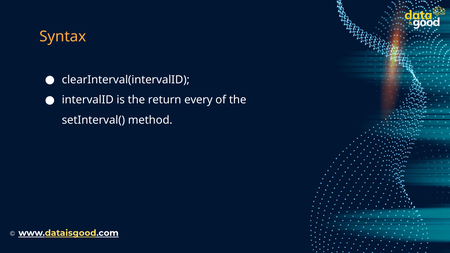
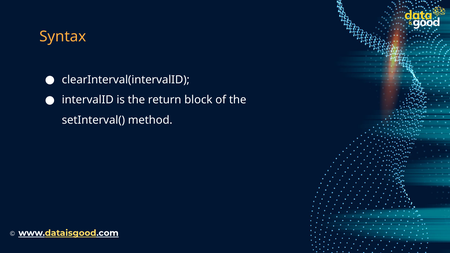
every: every -> block
